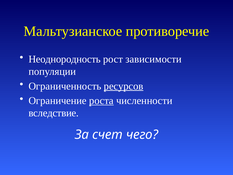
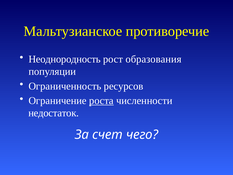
зависимости: зависимости -> образования
ресурсов underline: present -> none
вследствие: вследствие -> недостаток
